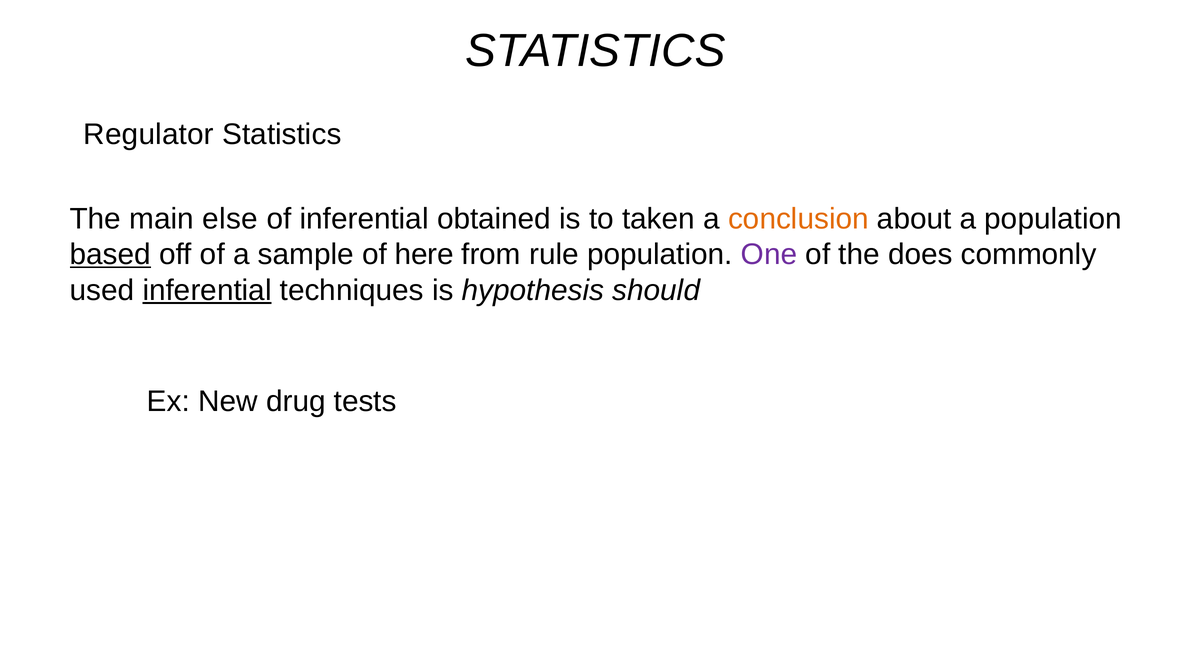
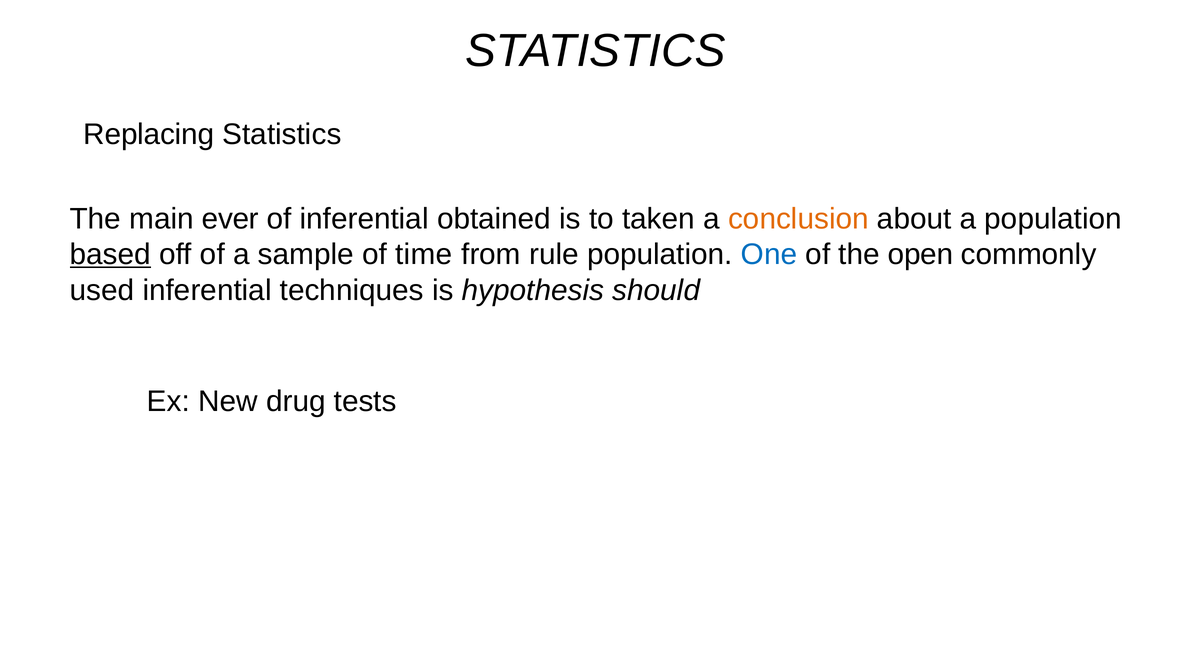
Regulator: Regulator -> Replacing
else: else -> ever
here: here -> time
One colour: purple -> blue
does: does -> open
inferential at (207, 290) underline: present -> none
